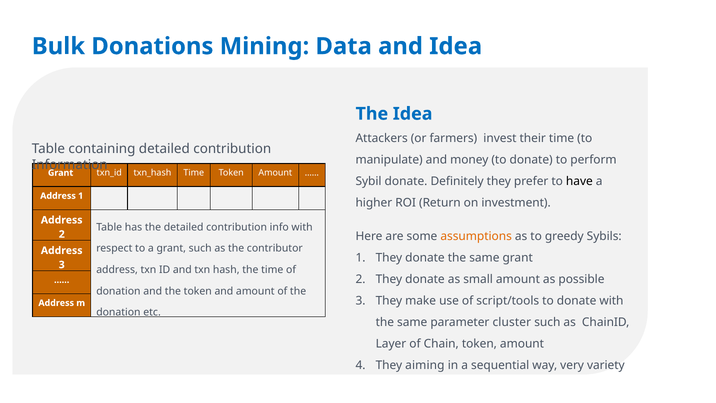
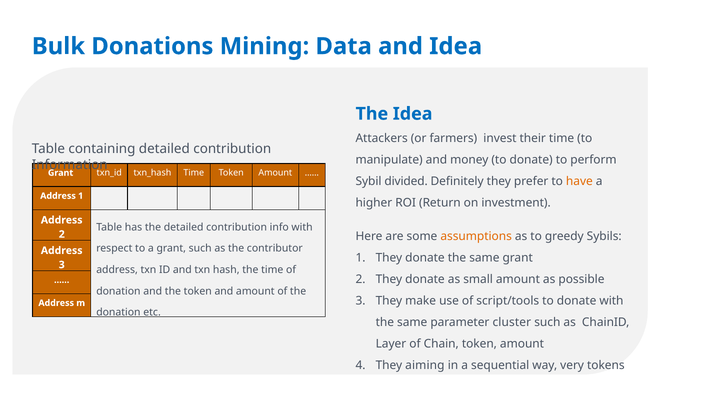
Sybil donate: donate -> divided
have colour: black -> orange
variety: variety -> tokens
